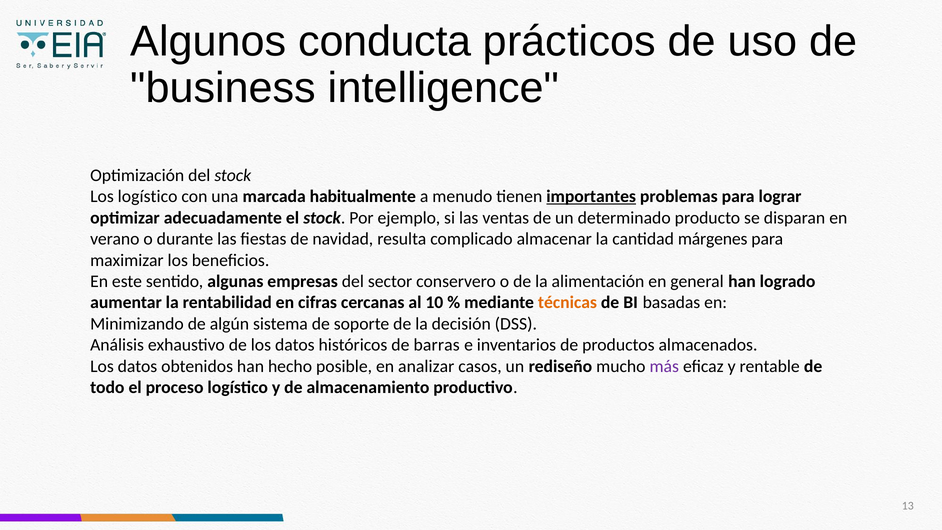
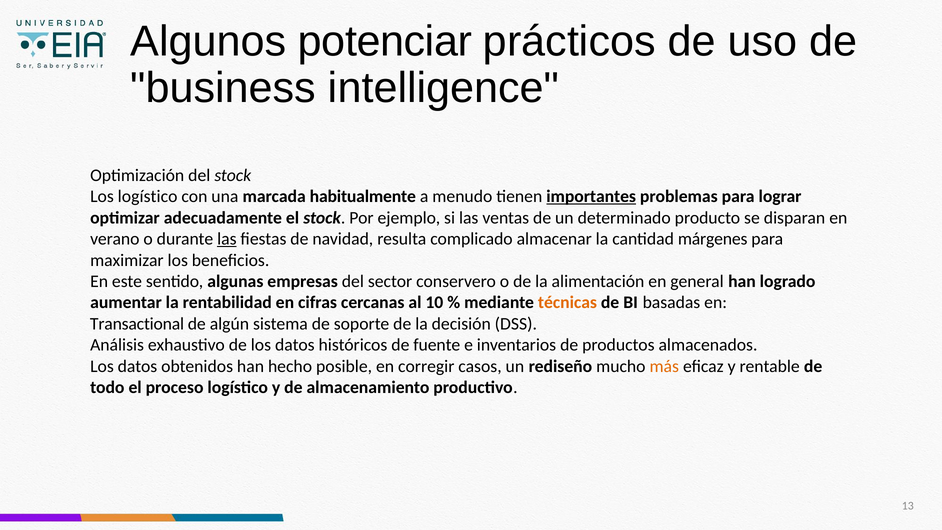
conducta: conducta -> potenciar
las at (227, 239) underline: none -> present
Minimizando: Minimizando -> Transactional
barras: barras -> fuente
analizar: analizar -> corregir
más colour: purple -> orange
